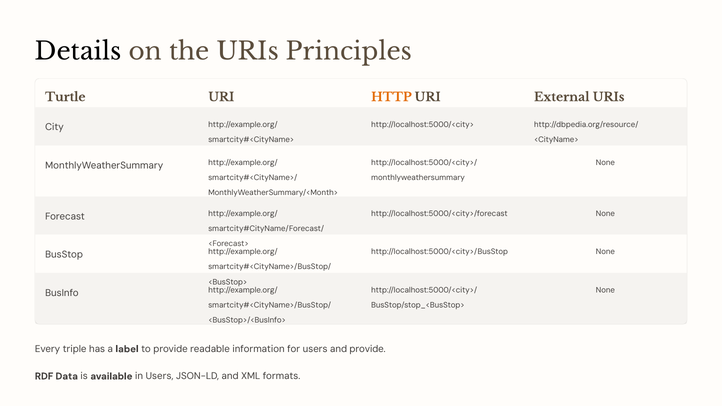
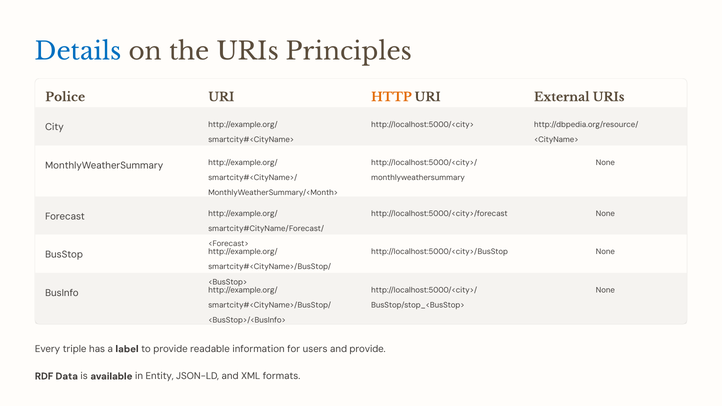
Details colour: black -> blue
Turtle: Turtle -> Police
in Users: Users -> Entity
